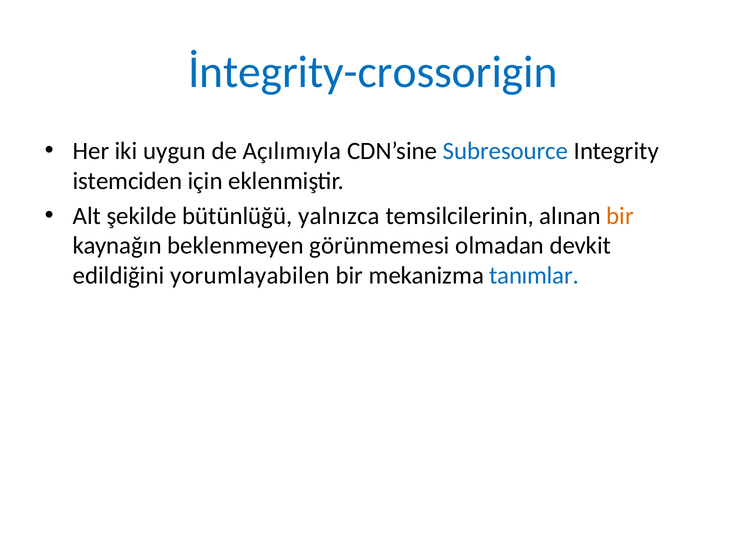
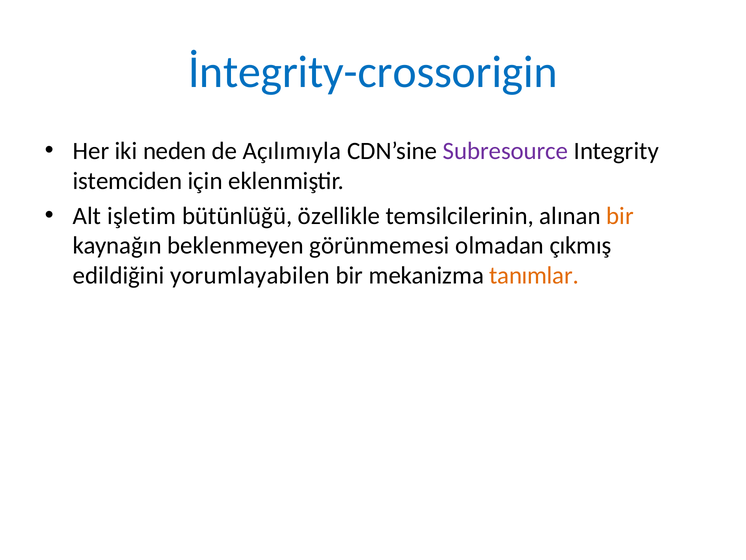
uygun: uygun -> neden
Subresource colour: blue -> purple
şekilde: şekilde -> işletim
yalnızca: yalnızca -> özellikle
devkit: devkit -> çıkmış
tanımlar colour: blue -> orange
